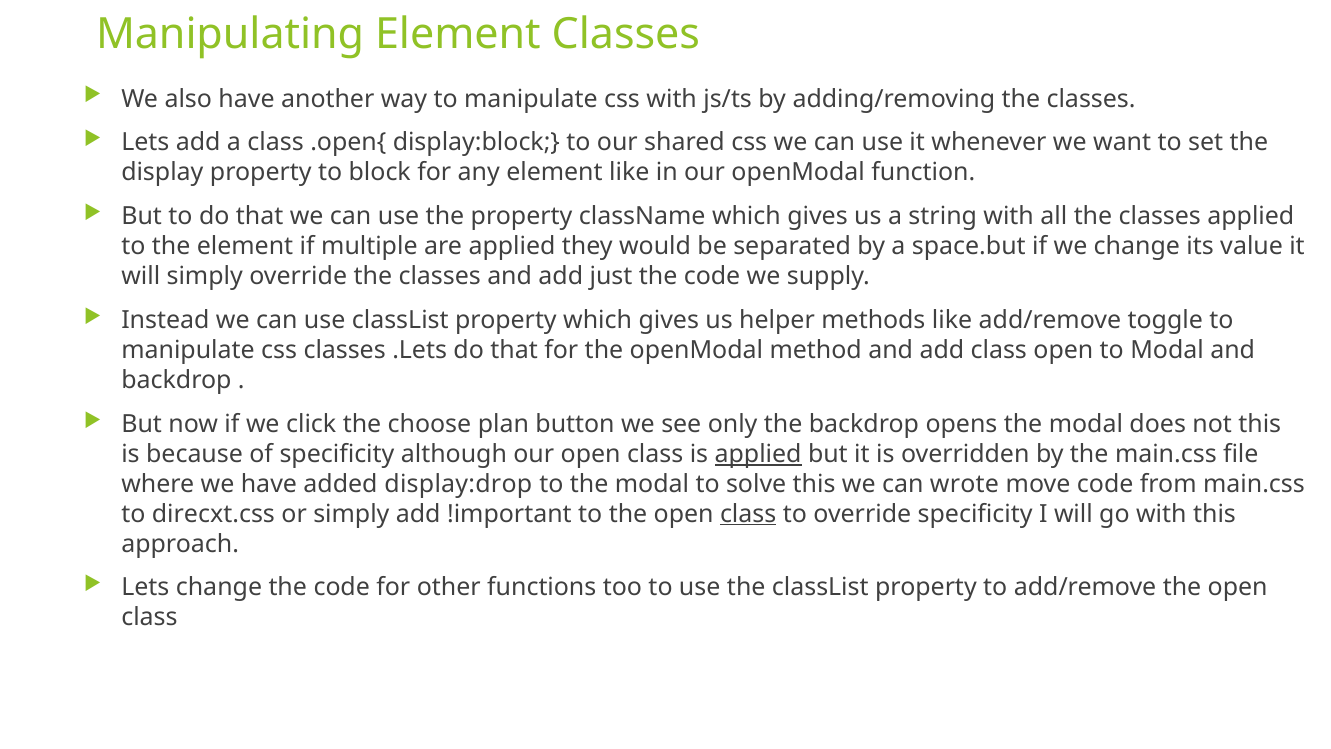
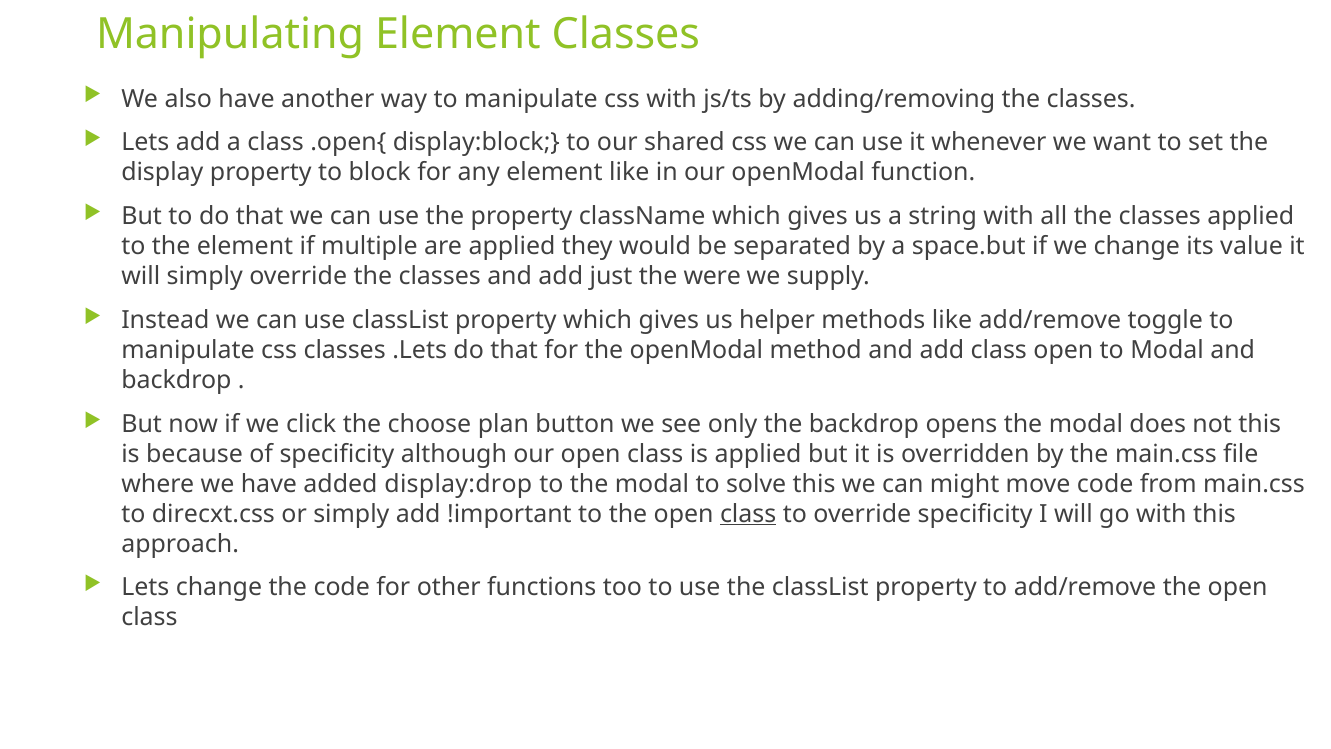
just the code: code -> were
applied at (758, 454) underline: present -> none
wrote: wrote -> might
